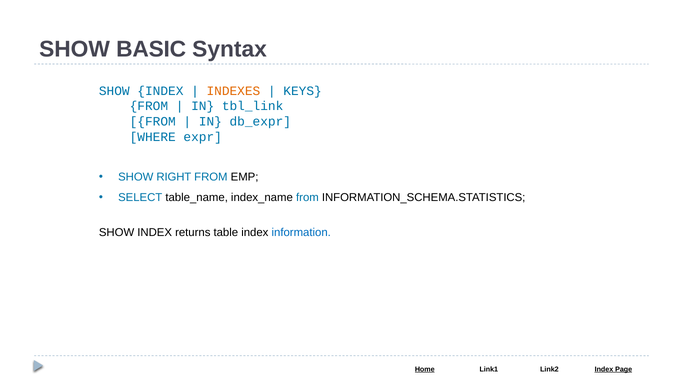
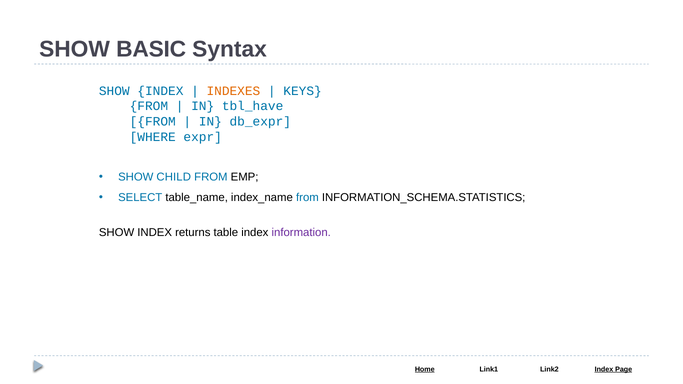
tbl_link: tbl_link -> tbl_have
RIGHT: RIGHT -> CHILD
information colour: blue -> purple
